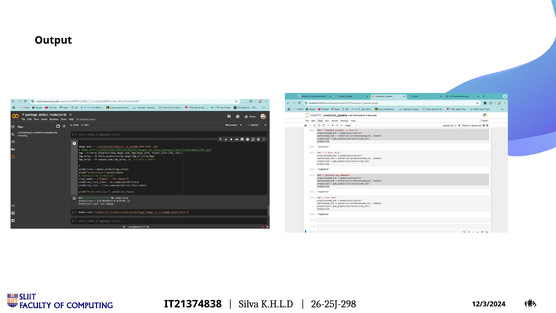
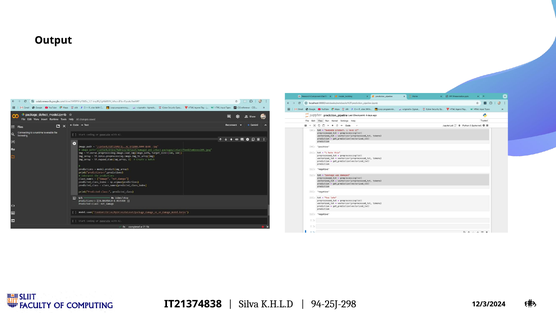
26-25J-298: 26-25J-298 -> 94-25J-298
